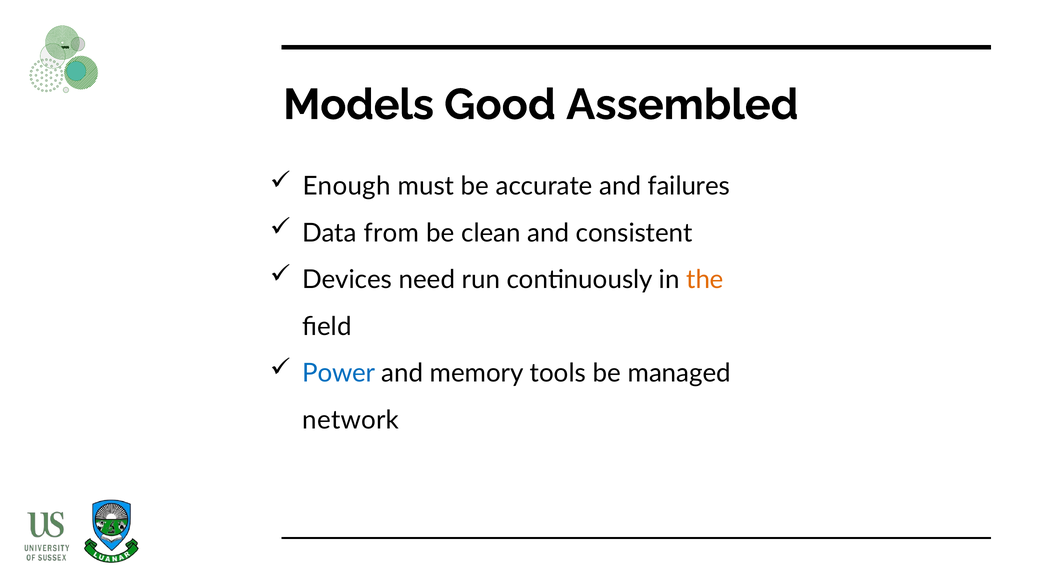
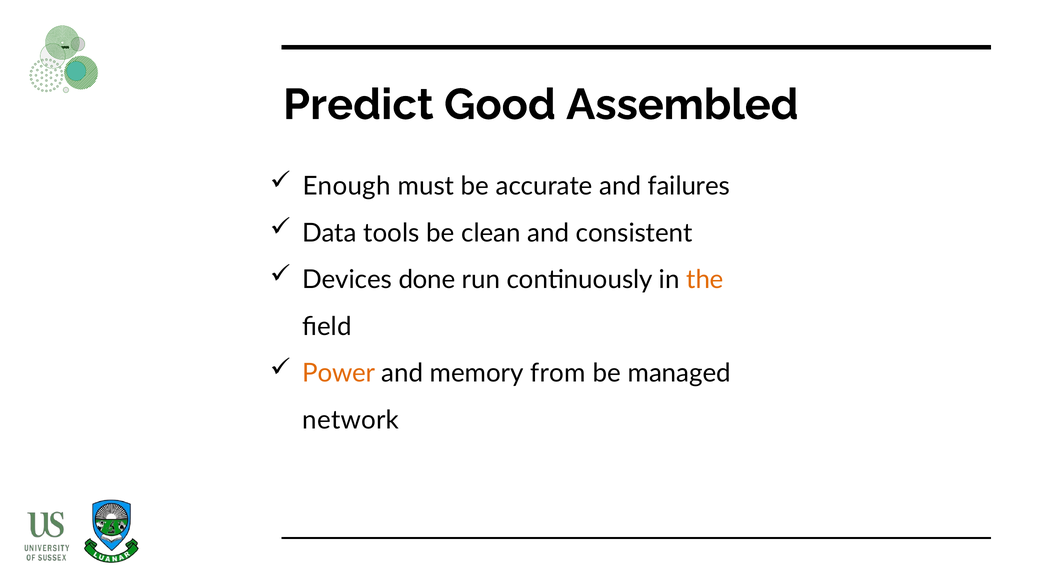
Models: Models -> Predict
from: from -> tools
need: need -> done
Power colour: blue -> orange
tools: tools -> from
